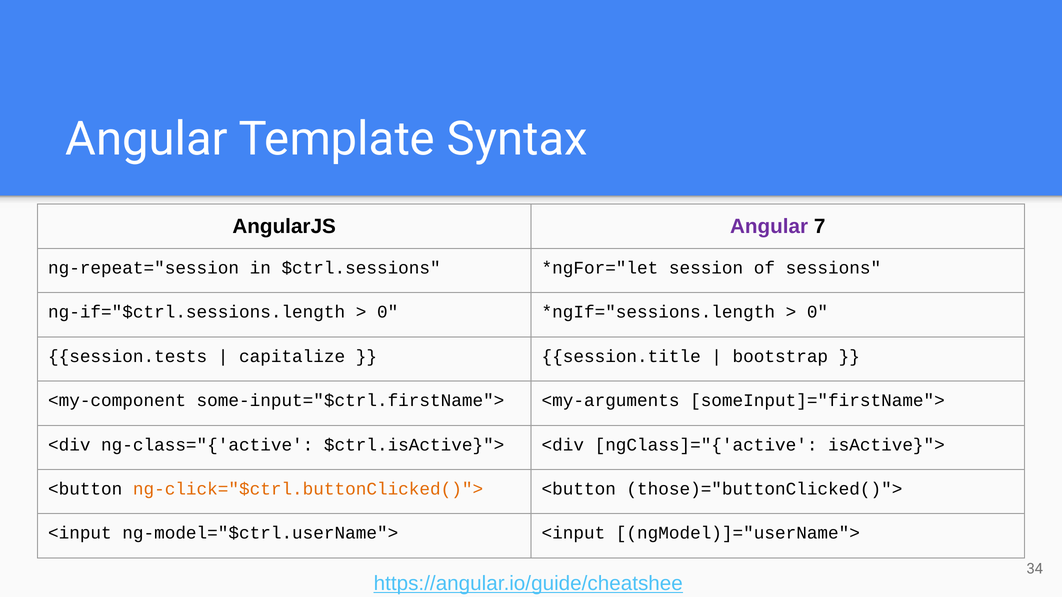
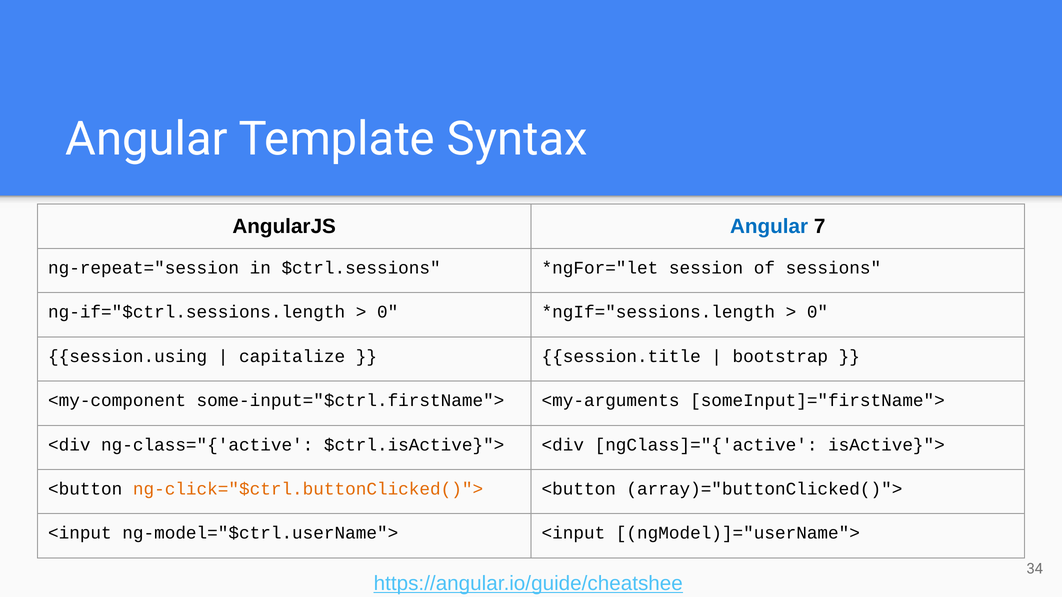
Angular at (769, 227) colour: purple -> blue
session.tests: session.tests -> session.using
those)="buttonClicked()">: those)="buttonClicked()"> -> array)="buttonClicked()">
